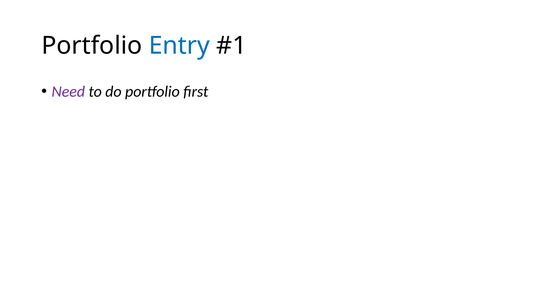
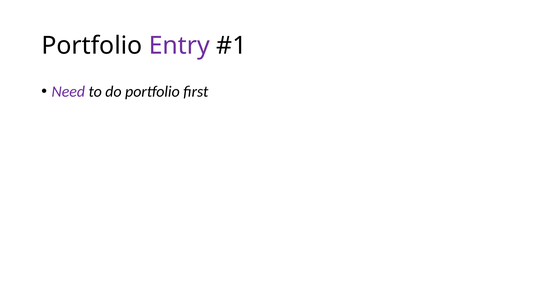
Entry colour: blue -> purple
